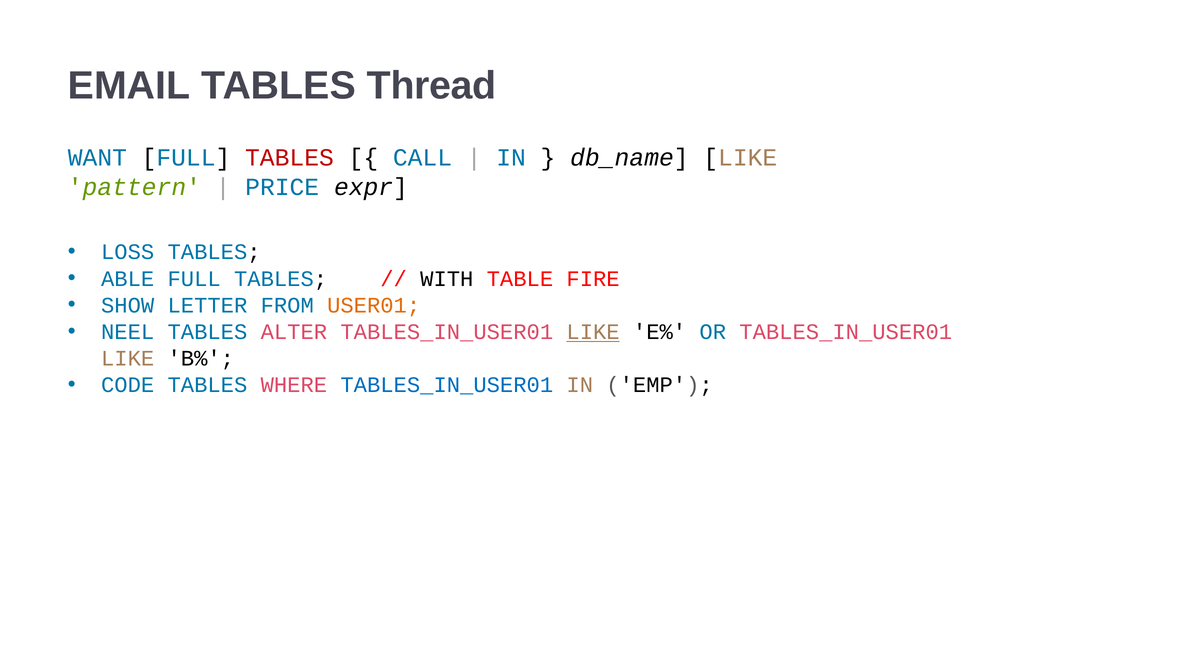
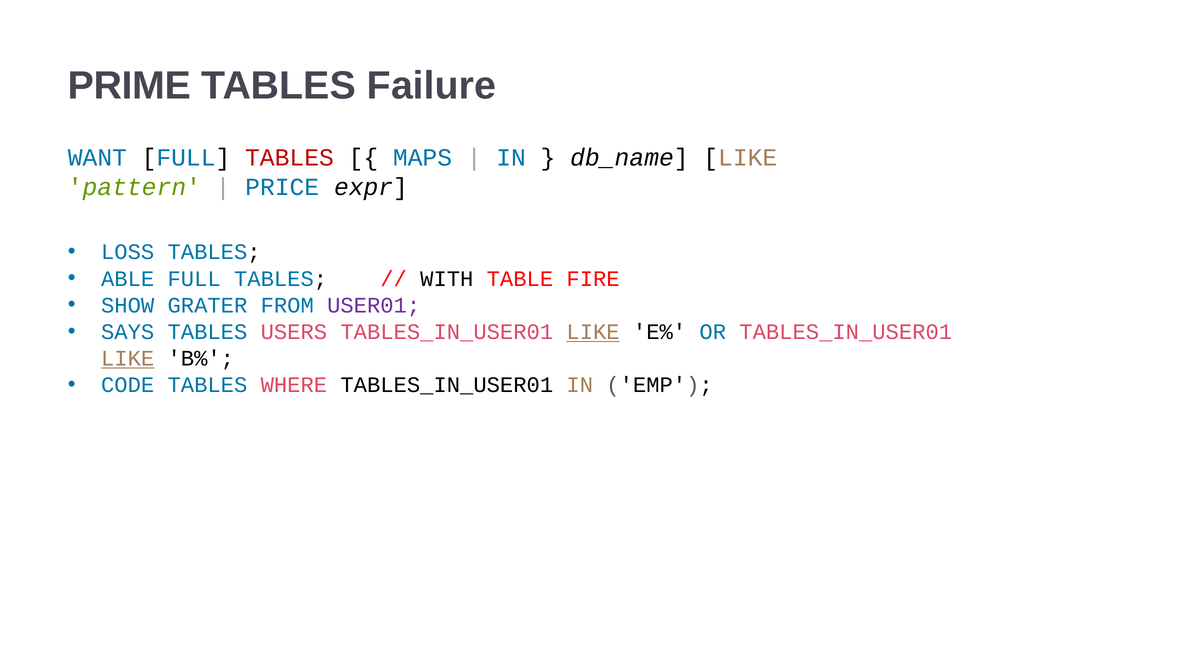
EMAIL: EMAIL -> PRIME
Thread: Thread -> Failure
CALL: CALL -> MAPS
LETTER: LETTER -> GRATER
USER01 colour: orange -> purple
NEEL: NEEL -> SAYS
ALTER: ALTER -> USERS
LIKE at (128, 358) underline: none -> present
TABLES_IN_USER01 at (447, 385) colour: blue -> black
